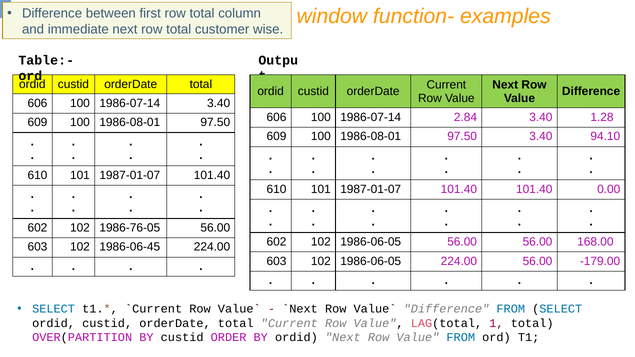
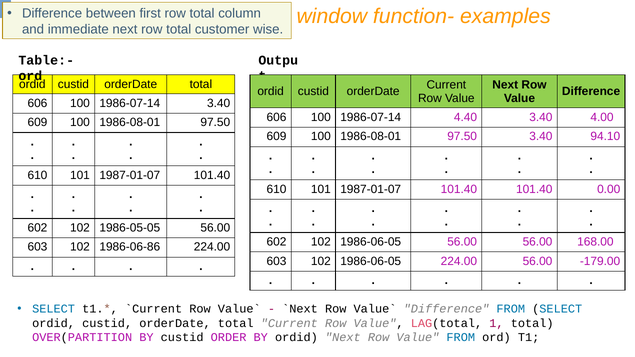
2.84: 2.84 -> 4.40
1.28: 1.28 -> 4.00
1986-76-05: 1986-76-05 -> 1986-05-05
1986-06-45: 1986-06-45 -> 1986-06-86
